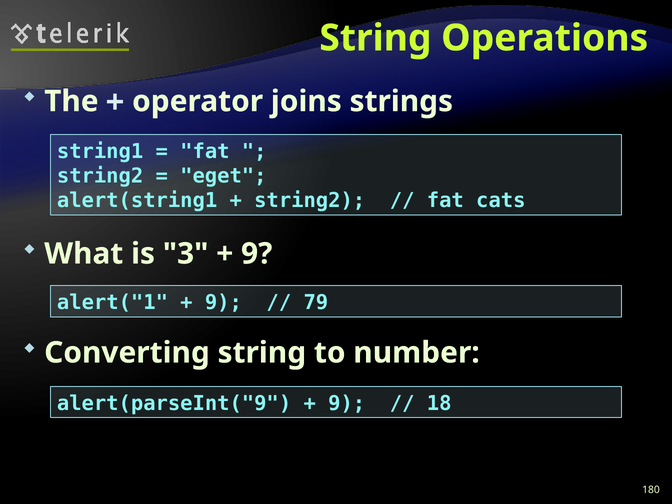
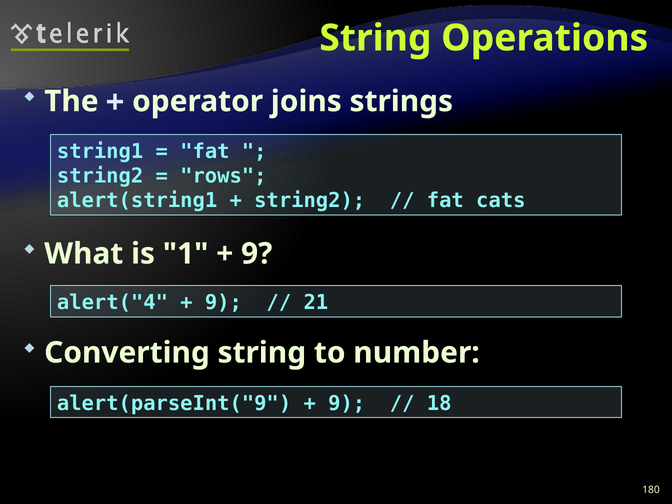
eget: eget -> rows
3: 3 -> 1
alert("1: alert("1 -> alert("4
79: 79 -> 21
